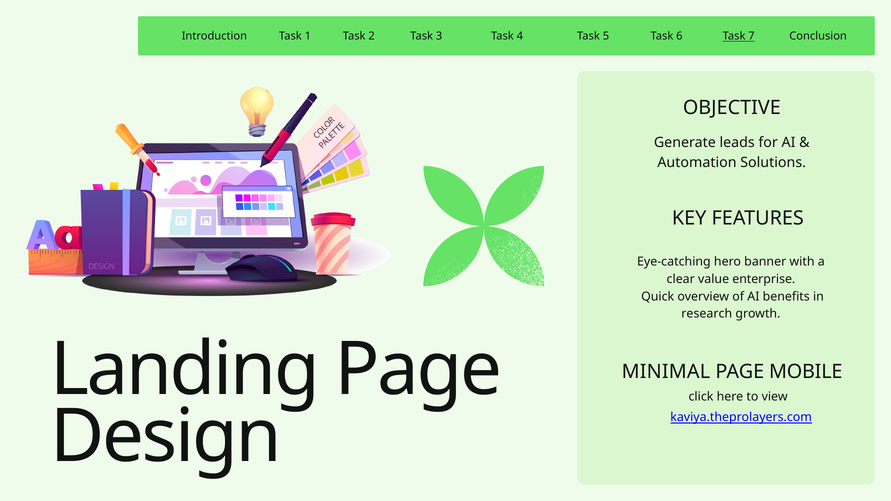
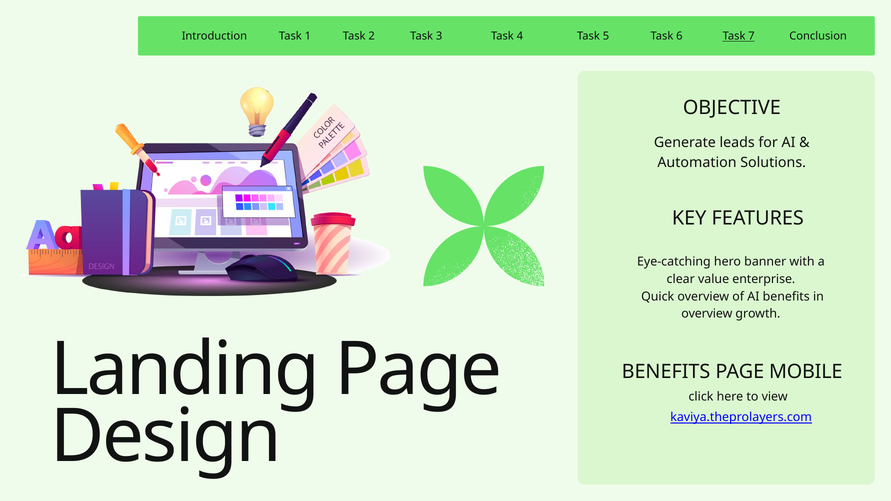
research at (707, 314): research -> overview
MINIMAL at (666, 372): MINIMAL -> BENEFITS
